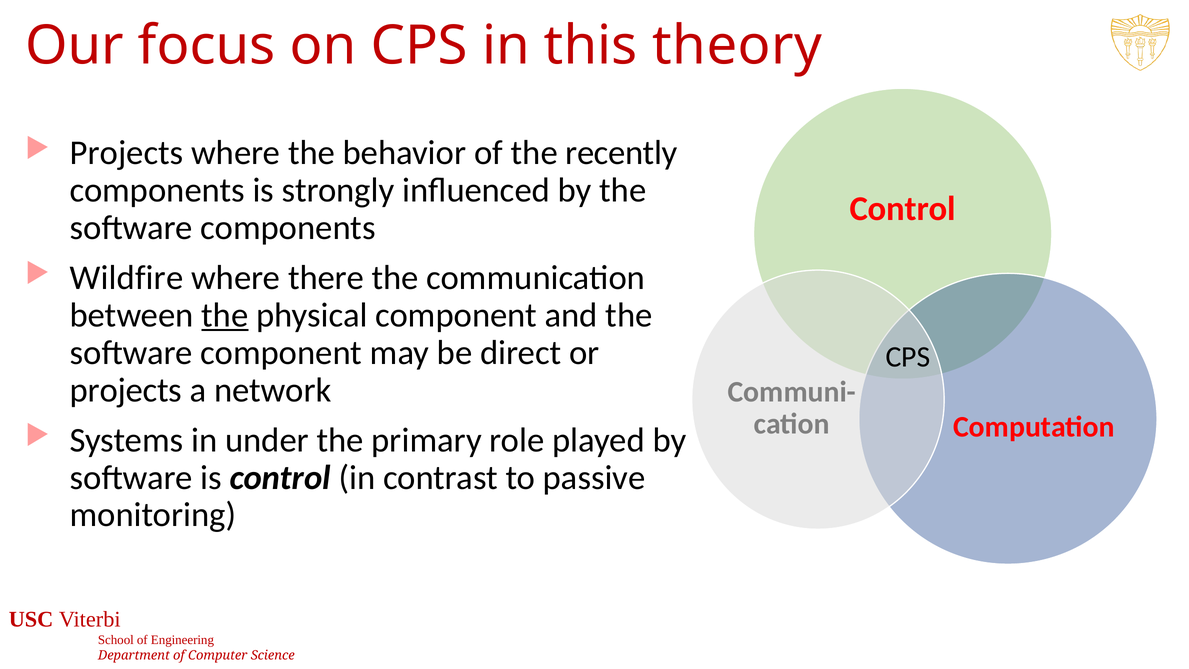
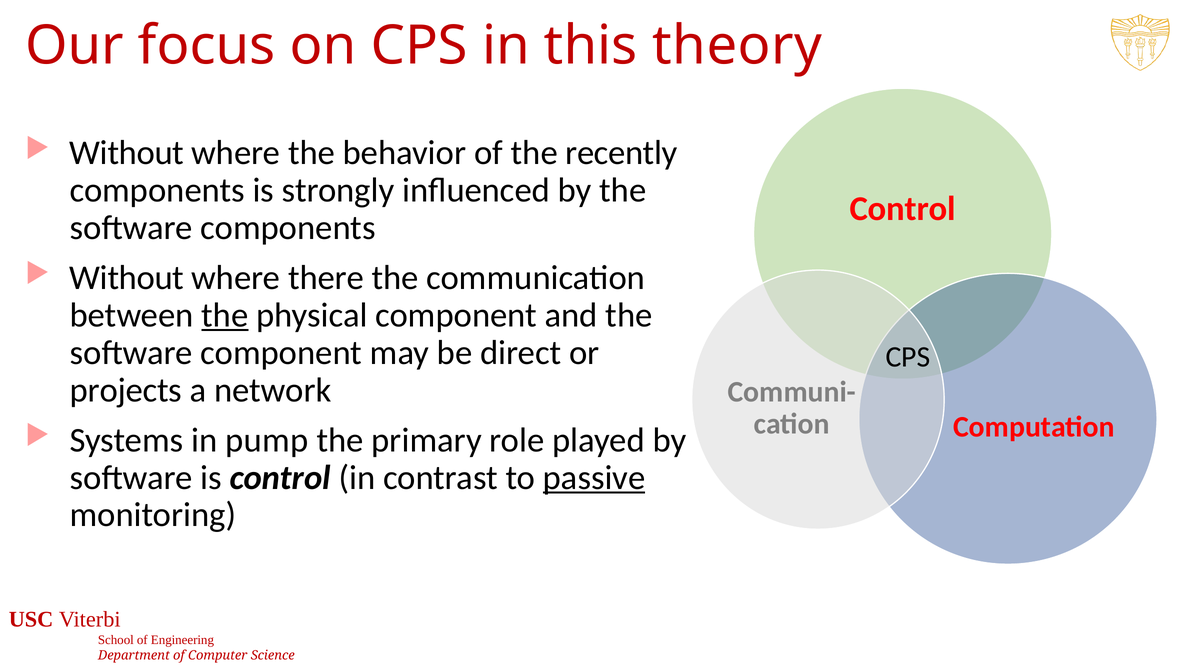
Projects at (127, 153): Projects -> Without
Wildfire at (127, 278): Wildfire -> Without
under: under -> pump
passive underline: none -> present
